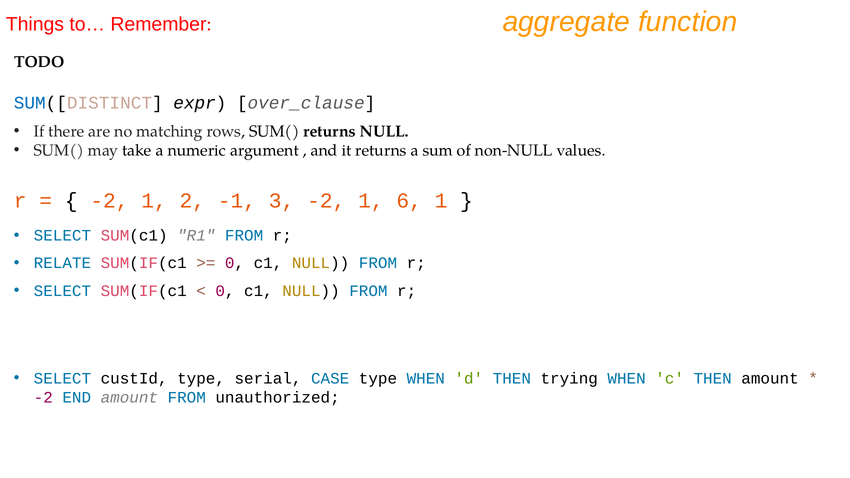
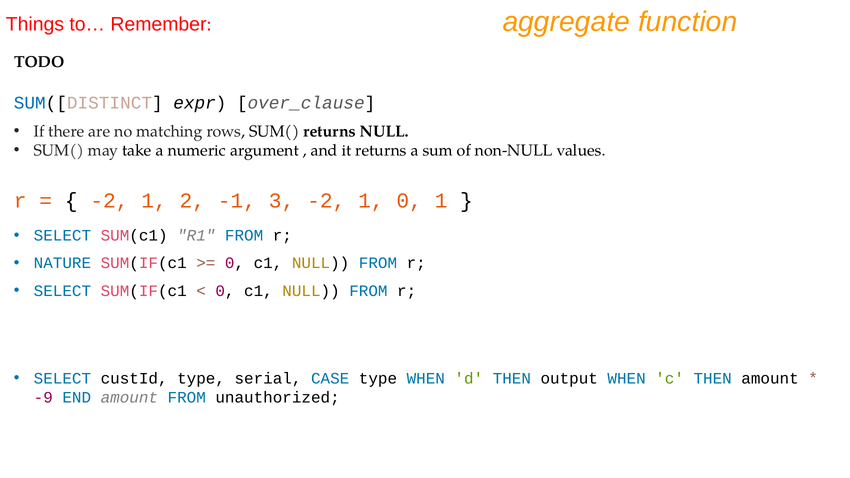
1 6: 6 -> 0
RELATE: RELATE -> NATURE
trying: trying -> output
-2 at (43, 398): -2 -> -9
